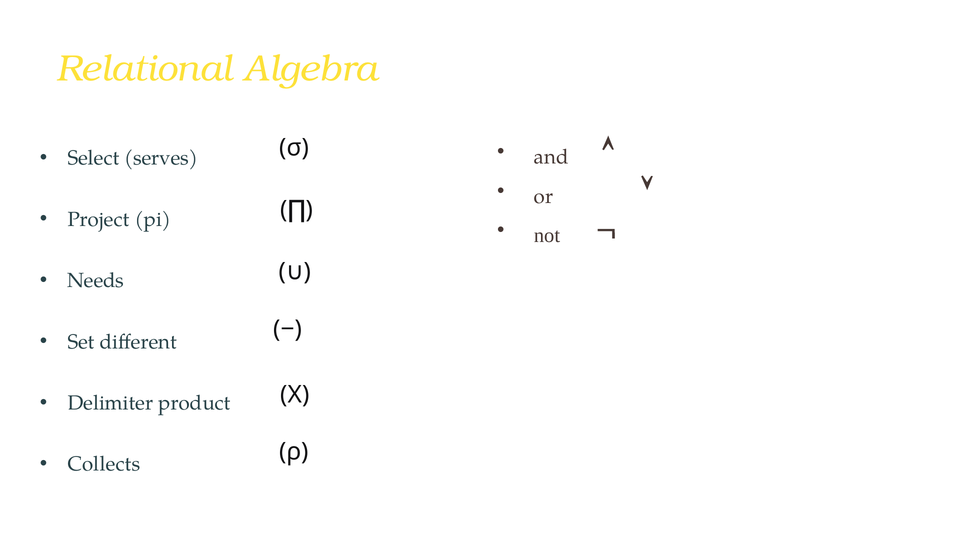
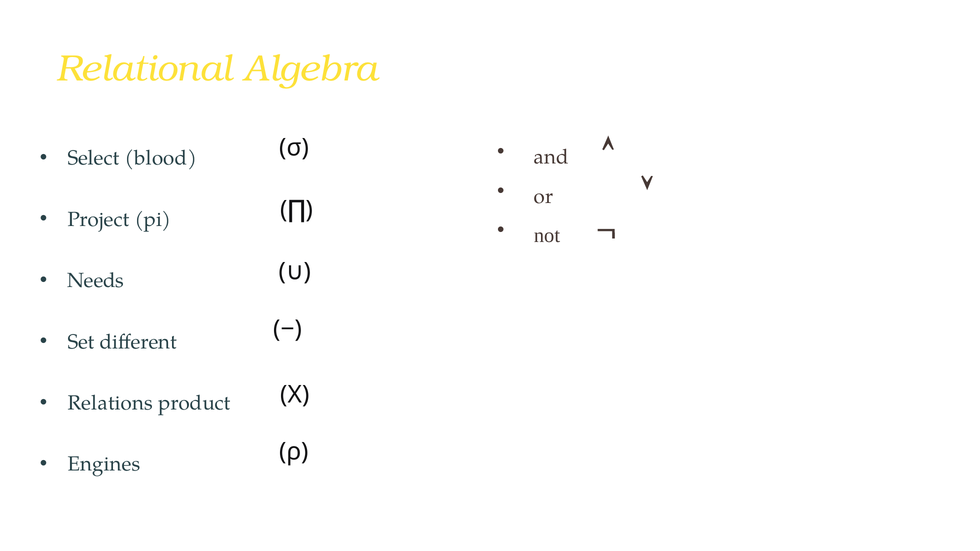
serves: serves -> blood
Delimiter: Delimiter -> Relations
Collects: Collects -> Engines
